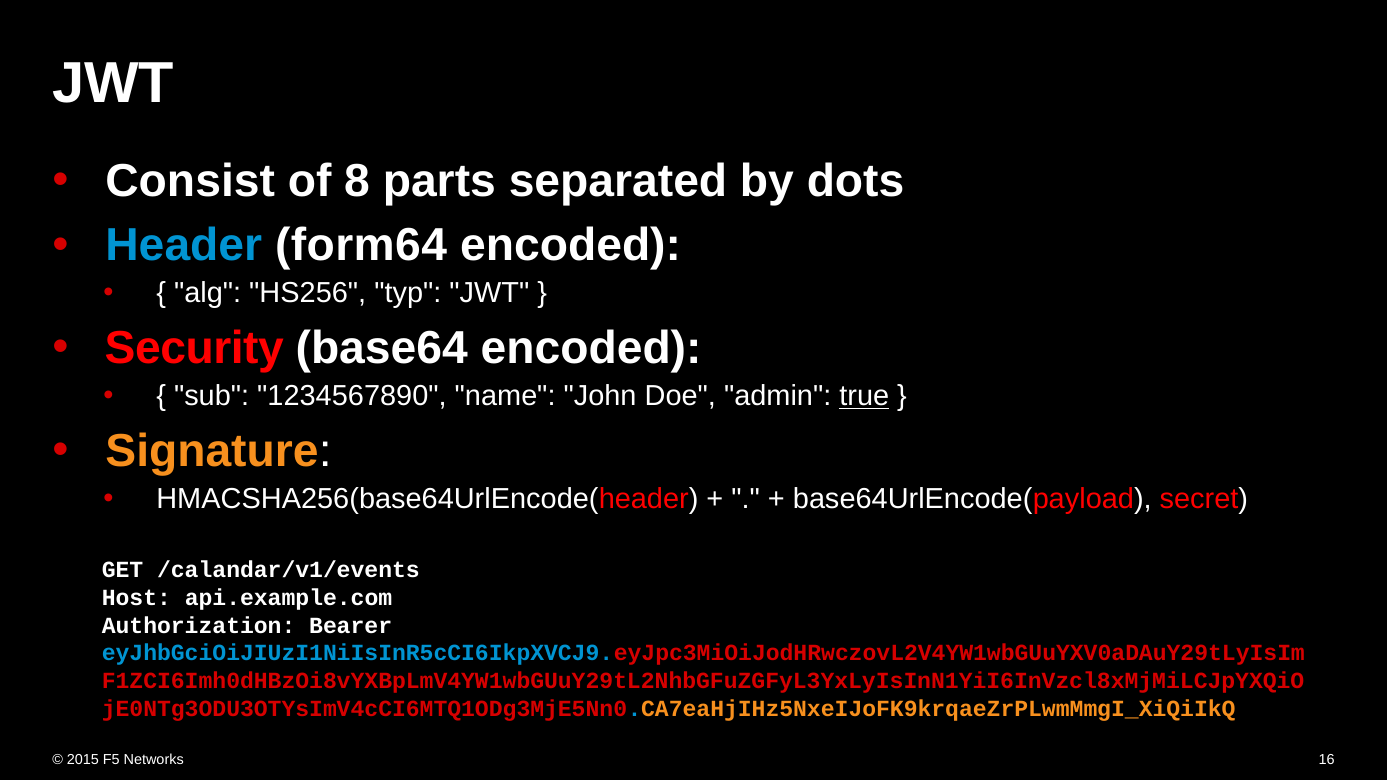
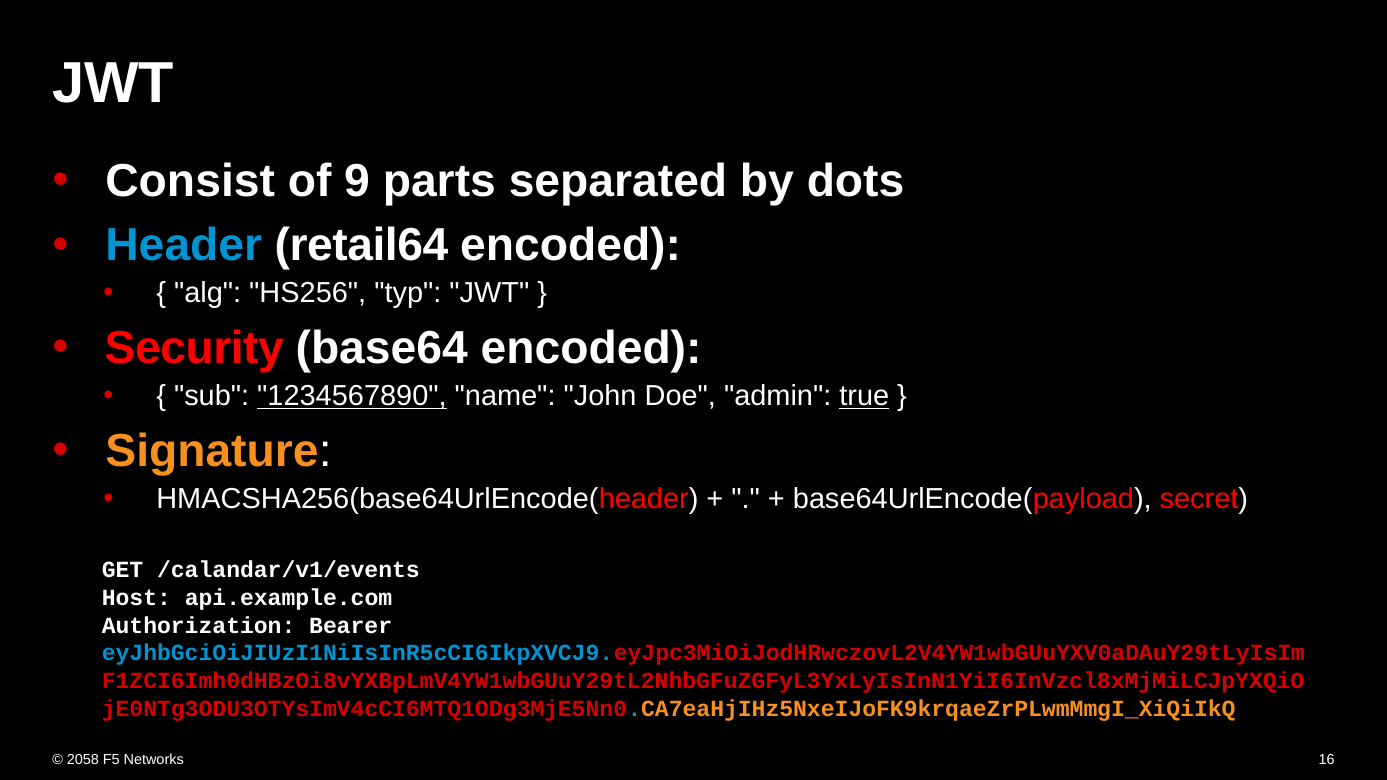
8: 8 -> 9
form64: form64 -> retail64
1234567890 underline: none -> present
2015: 2015 -> 2058
